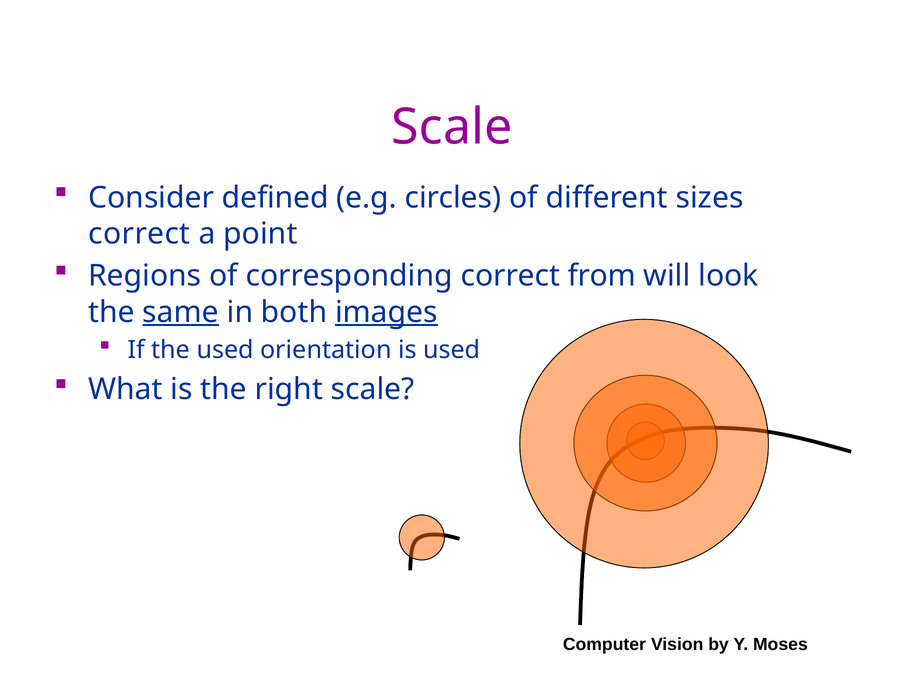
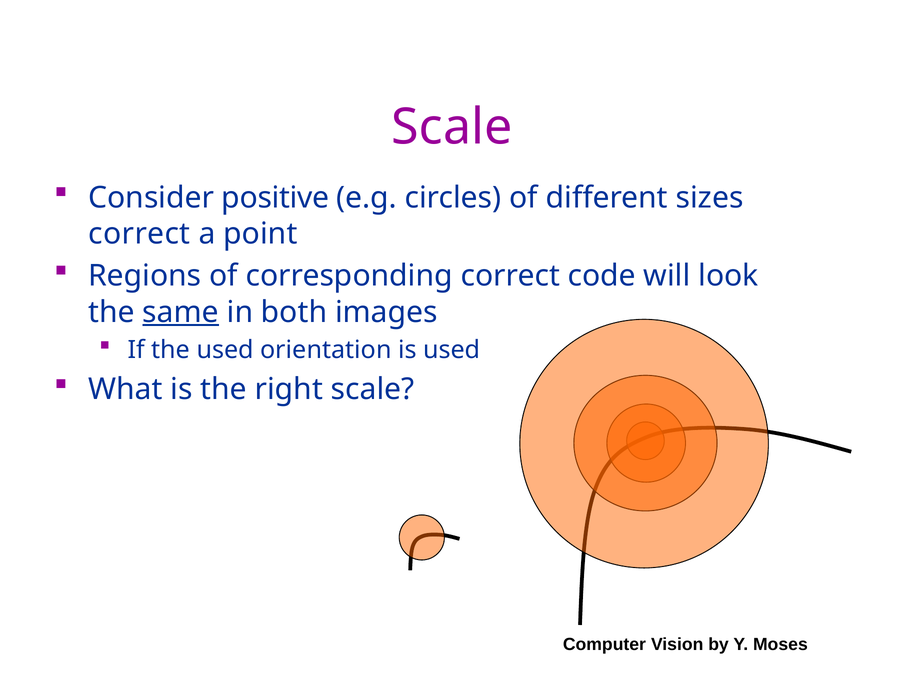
defined: defined -> positive
from: from -> code
images underline: present -> none
